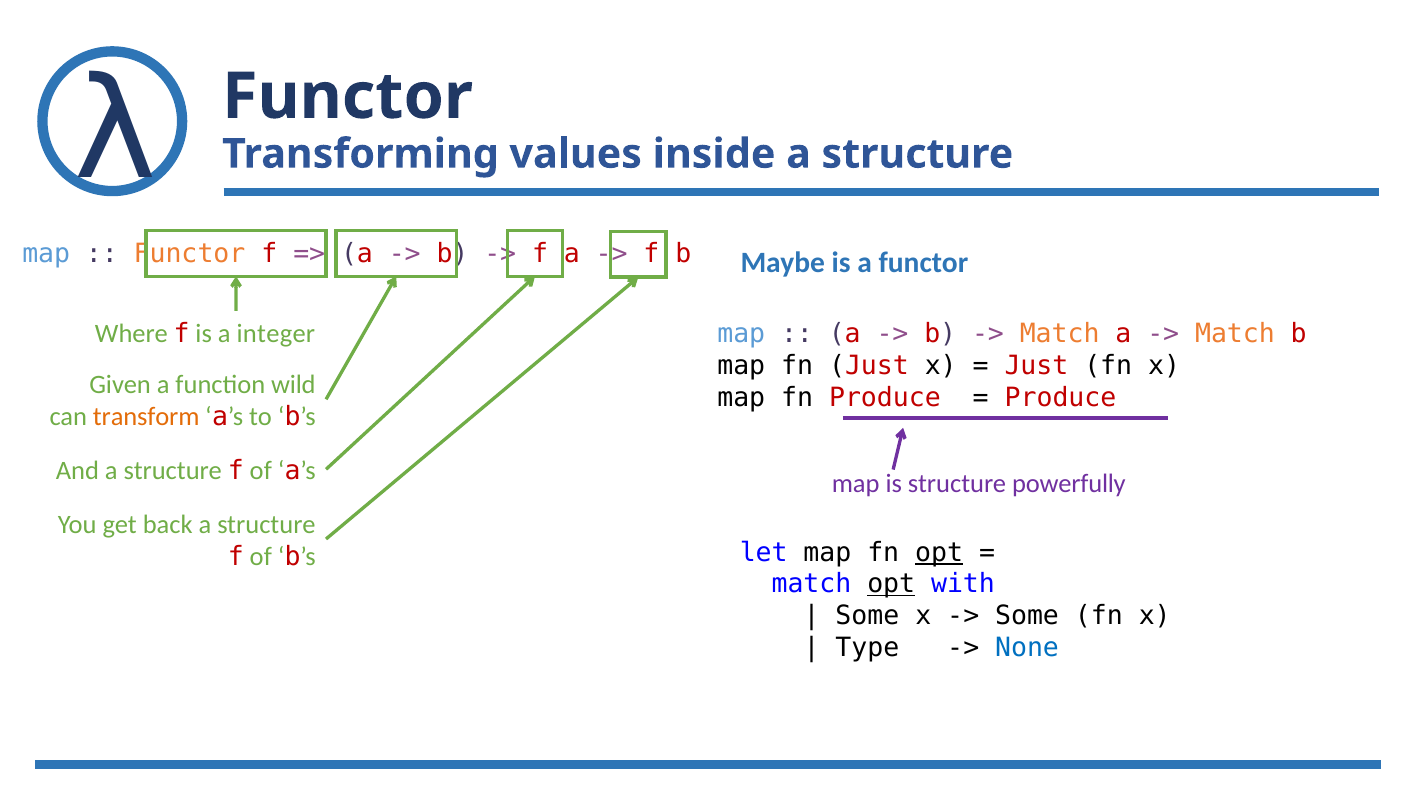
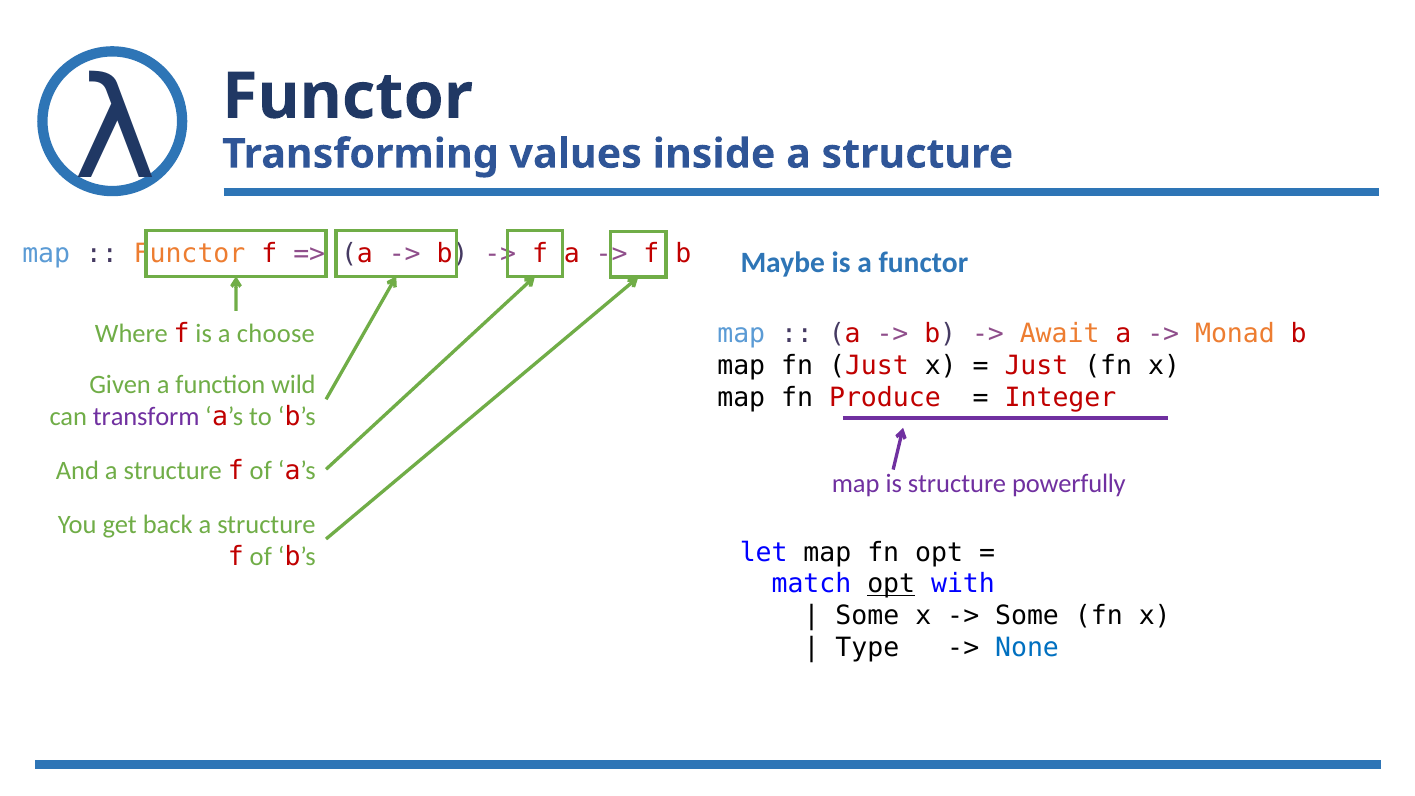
Match at (1060, 334): Match -> Await
Match at (1235, 334): Match -> Monad
integer: integer -> choose
Produce at (1061, 397): Produce -> Integer
transform colour: orange -> purple
opt at (939, 552) underline: present -> none
